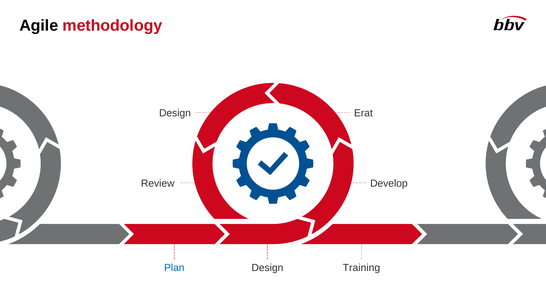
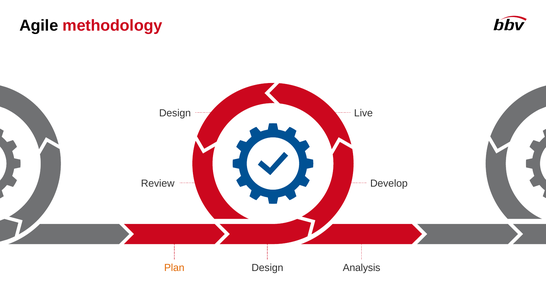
Erat: Erat -> Live
Plan colour: blue -> orange
Training: Training -> Analysis
